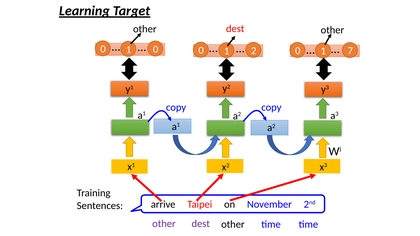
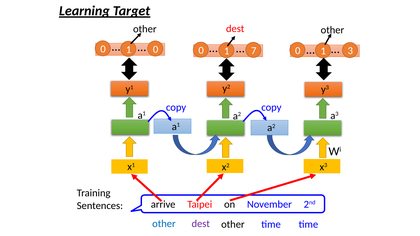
2: 2 -> 7
7: 7 -> 3
other at (164, 224) colour: purple -> blue
